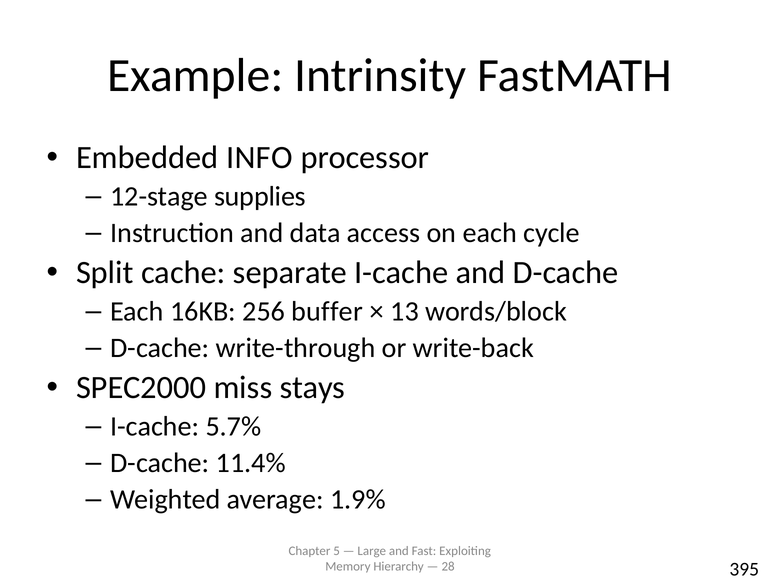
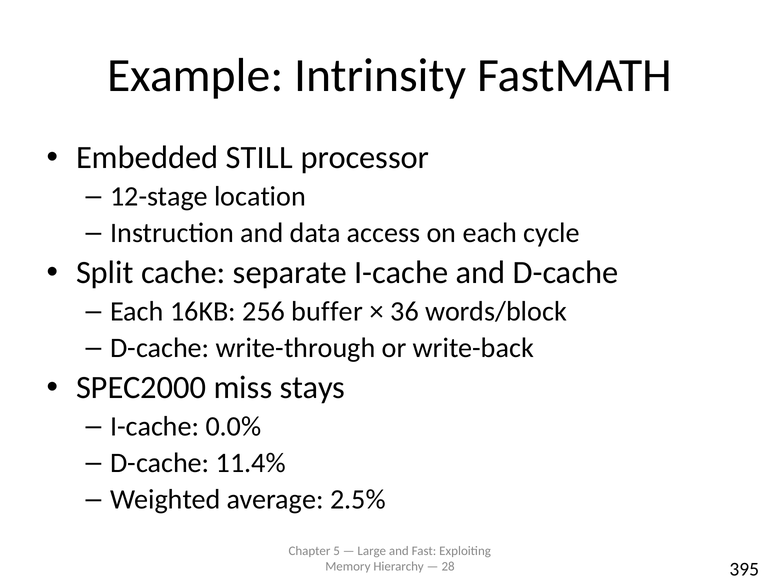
INFO: INFO -> STILL
supplies: supplies -> location
13: 13 -> 36
5.7%: 5.7% -> 0.0%
1.9%: 1.9% -> 2.5%
